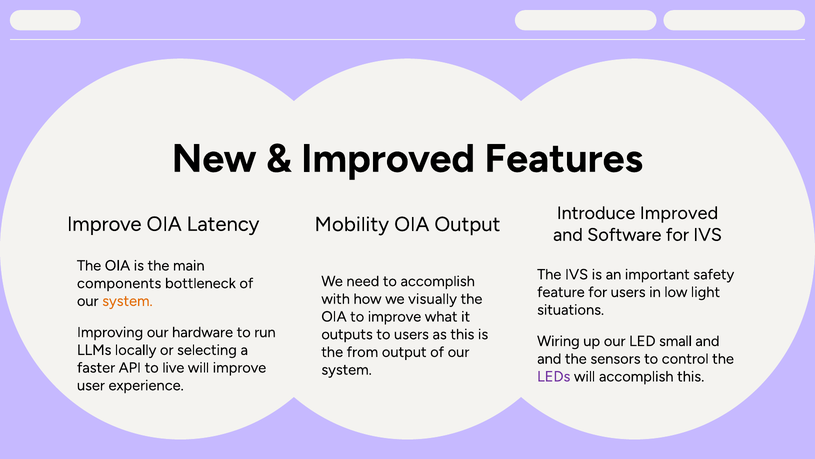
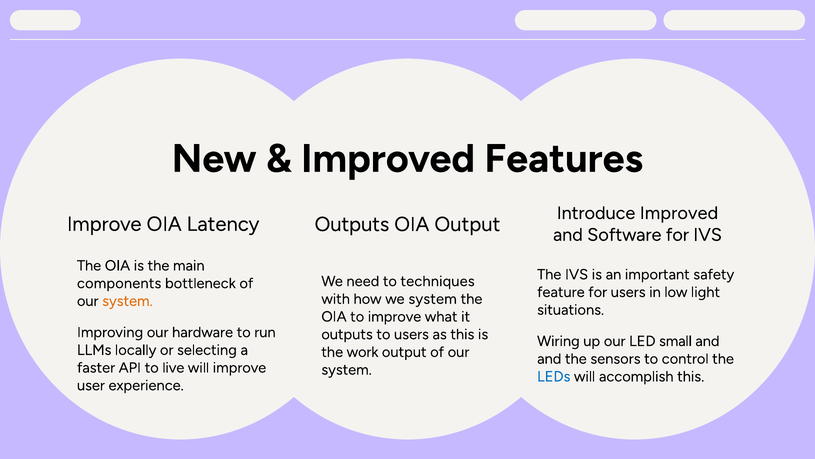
Mobility at (352, 224): Mobility -> Outputs
to accomplish: accomplish -> techniques
we visually: visually -> system
from: from -> work
LEDs colour: purple -> blue
